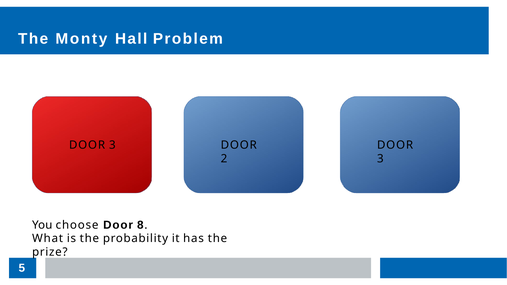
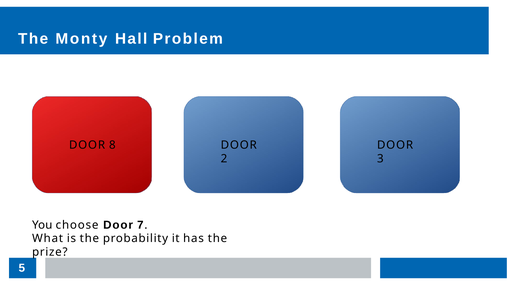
3 at (112, 145): 3 -> 8
8: 8 -> 7
